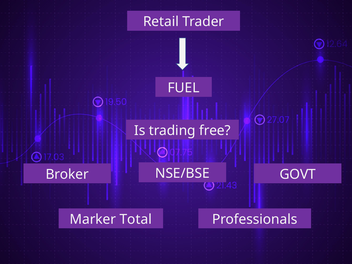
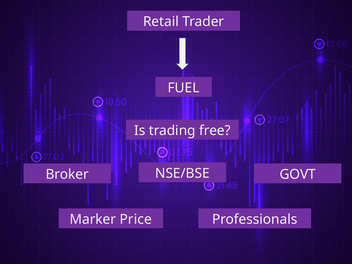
Total: Total -> Price
